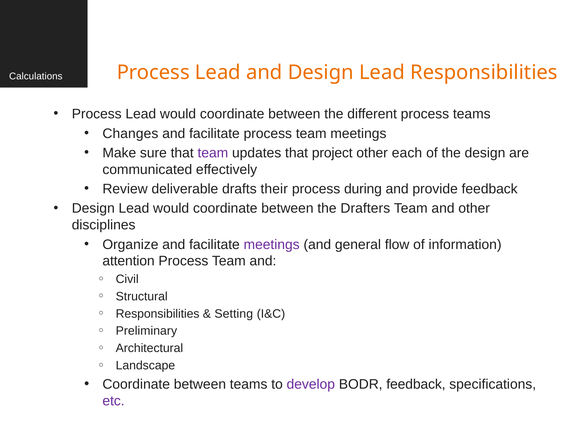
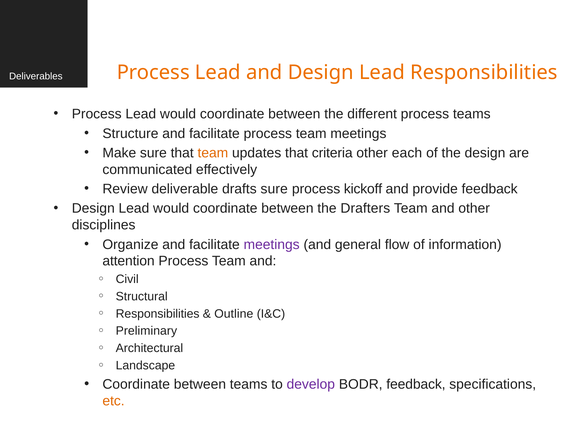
Calculations: Calculations -> Deliverables
Changes: Changes -> Structure
team at (213, 153) colour: purple -> orange
project: project -> criteria
drafts their: their -> sure
during: during -> kickoff
Setting: Setting -> Outline
etc colour: purple -> orange
